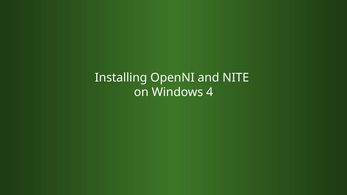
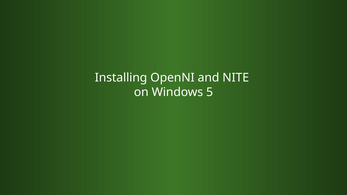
4: 4 -> 5
